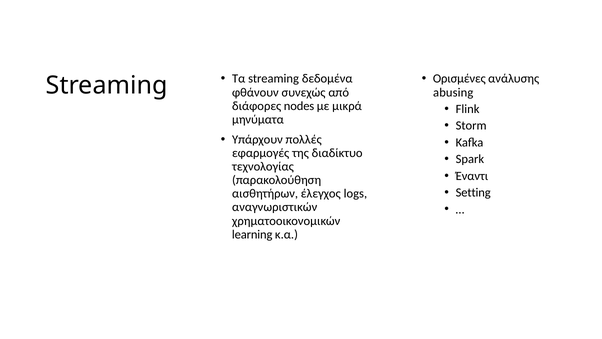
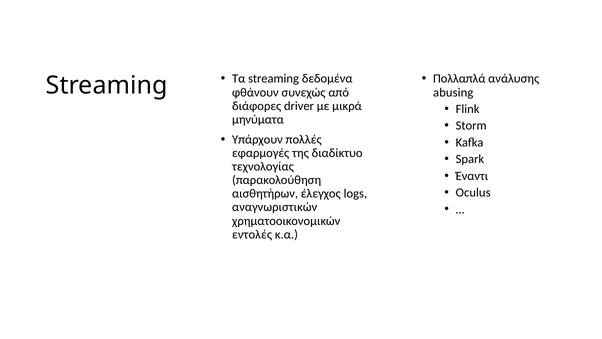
Ορισμένες: Ορισμένες -> Πολλαπλά
nodes: nodes -> driver
Setting: Setting -> Oculus
learning: learning -> εντολές
